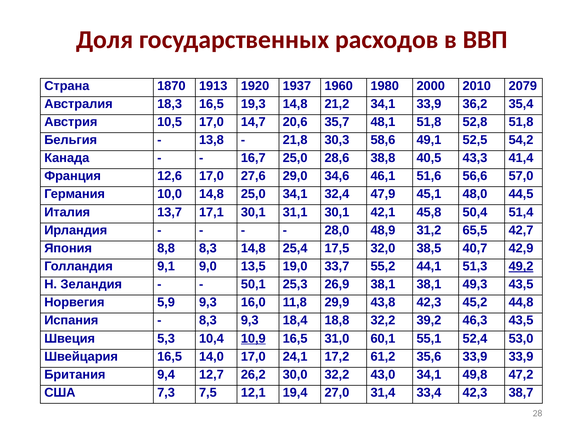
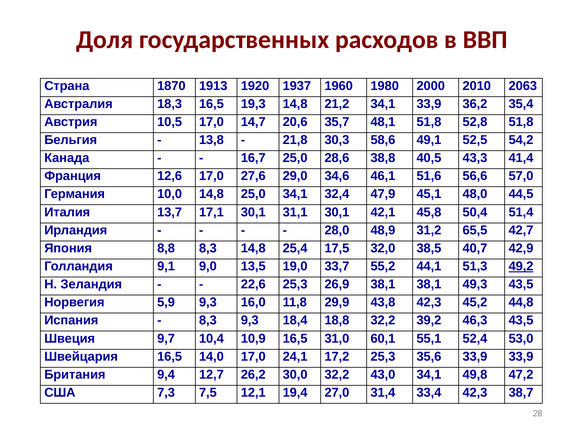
2079: 2079 -> 2063
50,1: 50,1 -> 22,6
5,3: 5,3 -> 9,7
10,9 underline: present -> none
17,2 61,2: 61,2 -> 25,3
